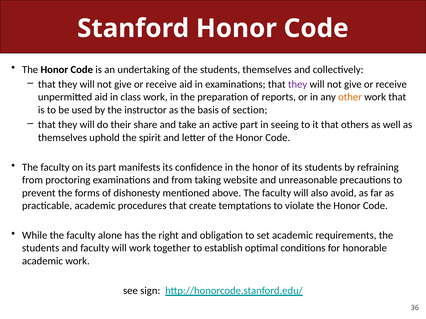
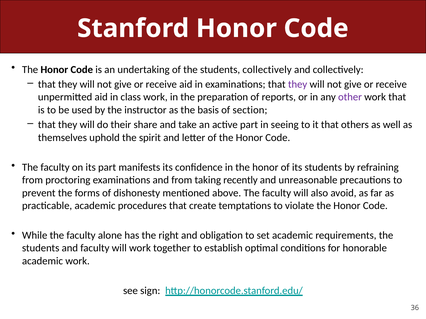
students themselves: themselves -> collectively
other colour: orange -> purple
website: website -> recently
